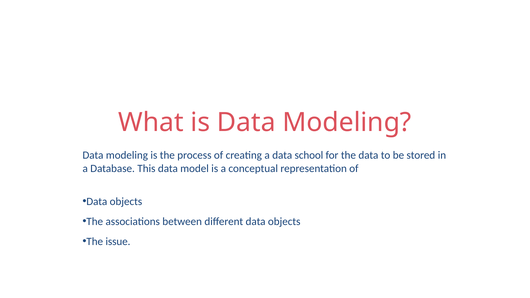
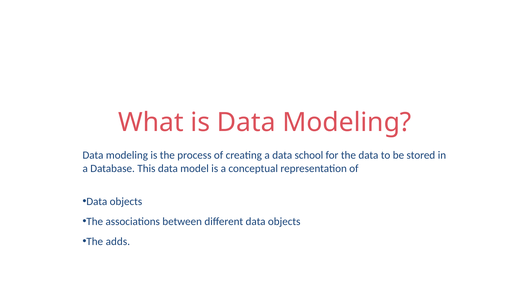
issue: issue -> adds
